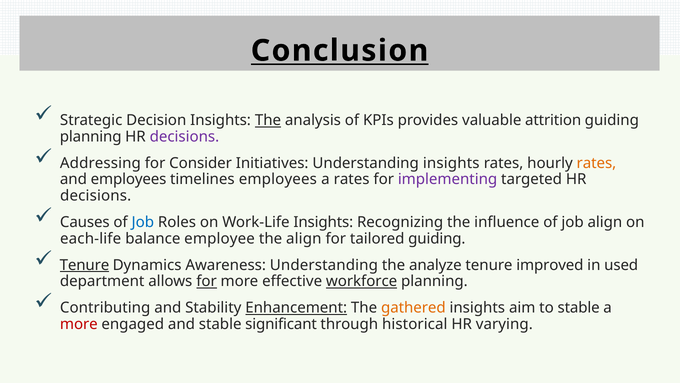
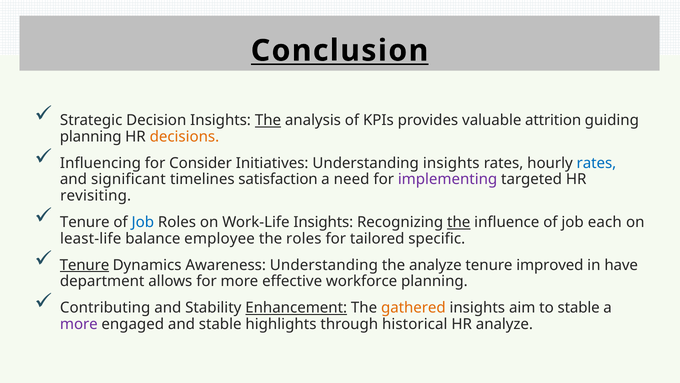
decisions at (184, 136) colour: purple -> orange
Addressing: Addressing -> Influencing
rates at (596, 163) colour: orange -> blue
and employees: employees -> significant
timelines employees: employees -> satisfaction
a rates: rates -> need
decisions at (96, 196): decisions -> revisiting
Causes at (85, 222): Causes -> Tenure
the at (459, 222) underline: none -> present
job align: align -> each
each-life: each-life -> least-life
the align: align -> roles
tailored guiding: guiding -> specific
used: used -> have
for at (207, 281) underline: present -> none
workforce underline: present -> none
more at (79, 324) colour: red -> purple
significant: significant -> highlights
HR varying: varying -> analyze
